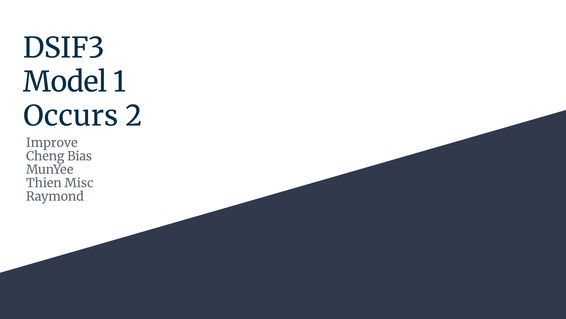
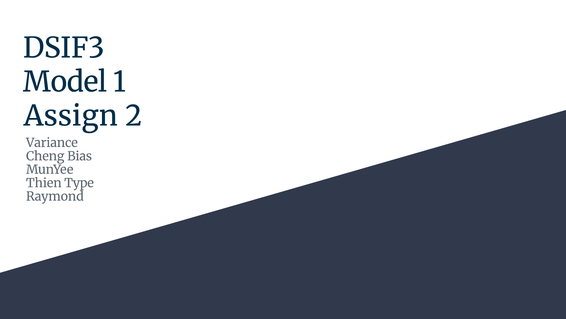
Occurs: Occurs -> Assign
Improve: Improve -> Variance
Misc: Misc -> Type
